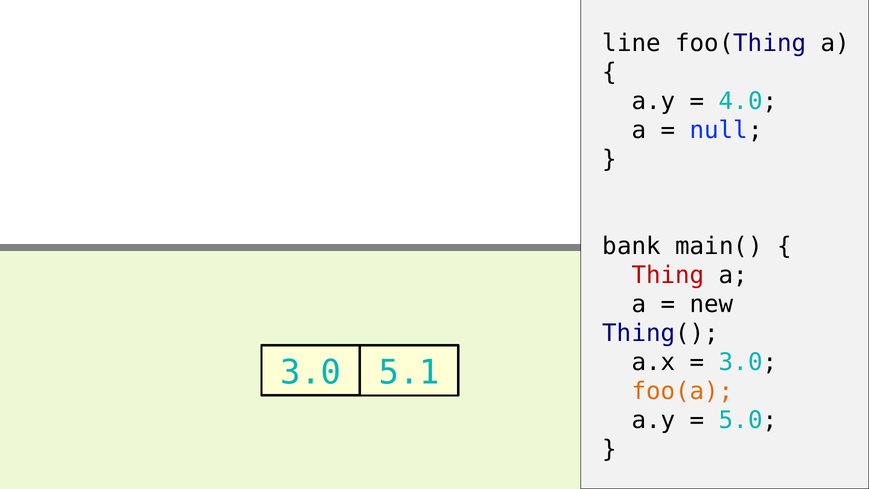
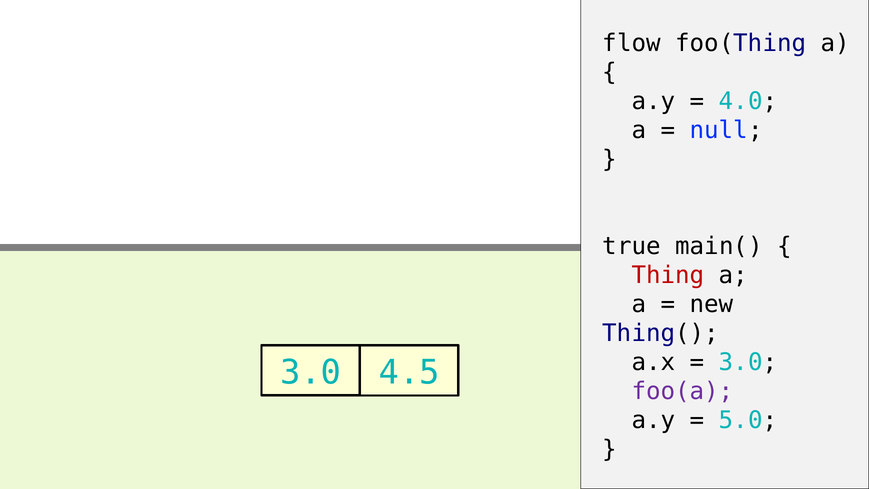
line: line -> flow
bank: bank -> true
5.1: 5.1 -> 4.5
foo(a colour: orange -> purple
